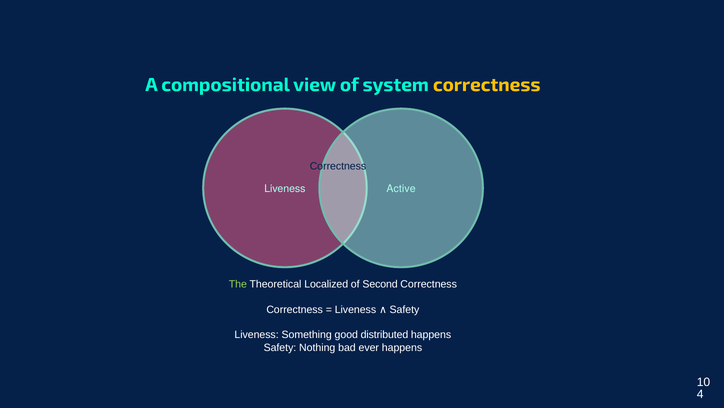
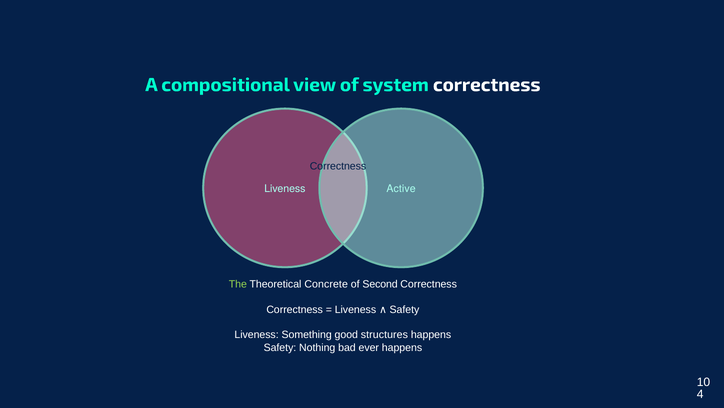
correctness at (487, 85) colour: yellow -> white
Localized: Localized -> Concrete
distributed: distributed -> structures
